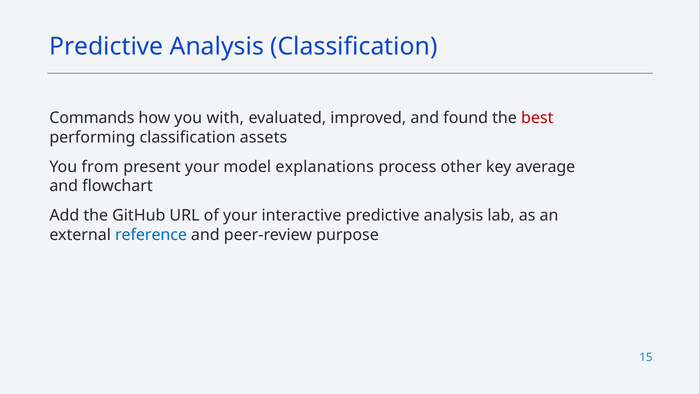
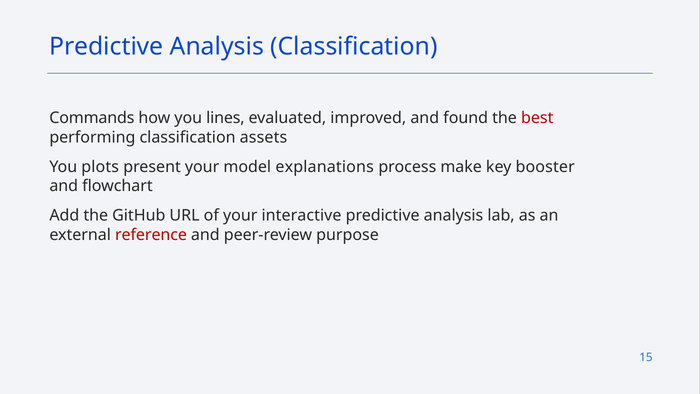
with: with -> lines
from: from -> plots
other: other -> make
average: average -> booster
reference colour: blue -> red
